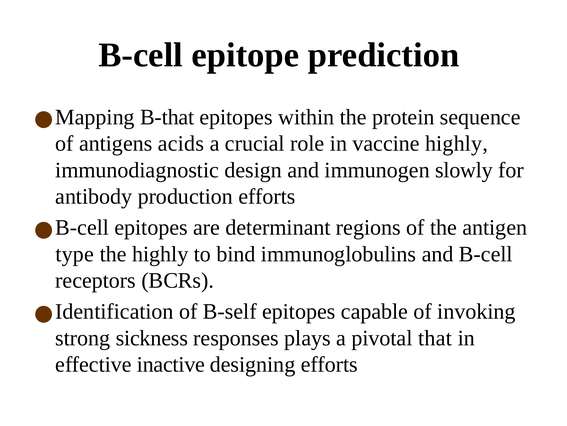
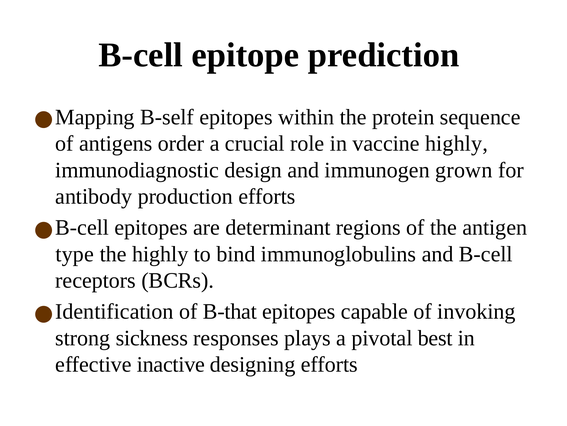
B-that: B-that -> B-self
acids: acids -> order
slowly: slowly -> grown
B-self: B-self -> B-that
that: that -> best
